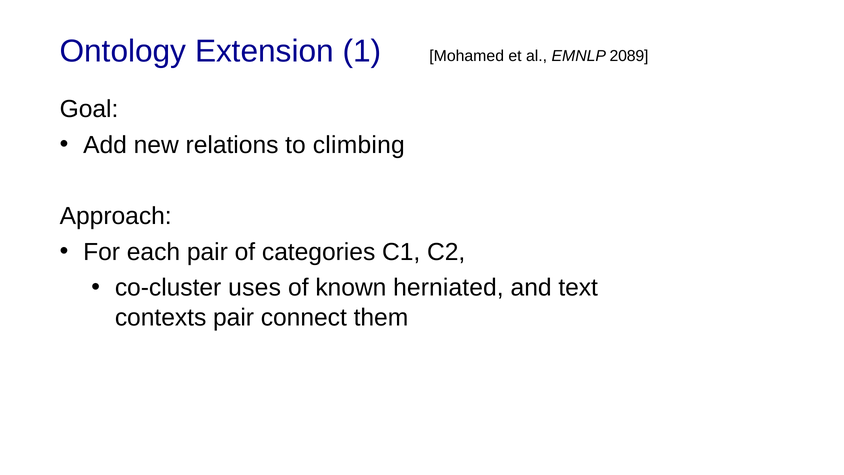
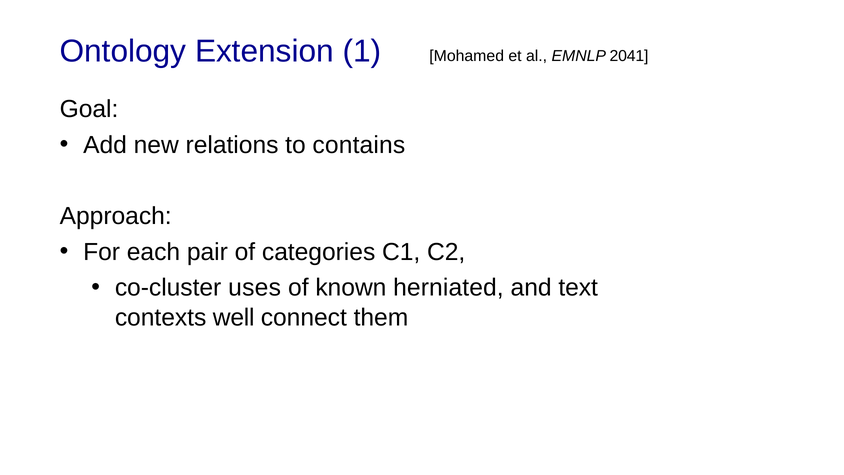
2089: 2089 -> 2041
climbing: climbing -> contains
contexts pair: pair -> well
